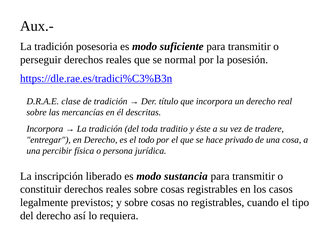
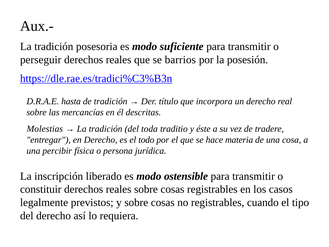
normal: normal -> barrios
clase: clase -> hasta
Incorpora at (45, 129): Incorpora -> Molestias
privado: privado -> materia
sustancia: sustancia -> ostensible
